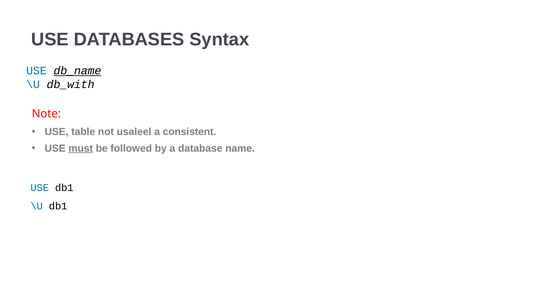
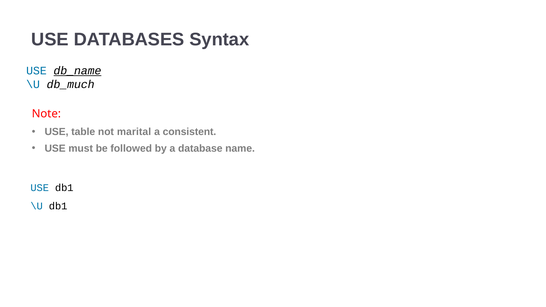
db_with: db_with -> db_much
usaleel: usaleel -> marital
must underline: present -> none
